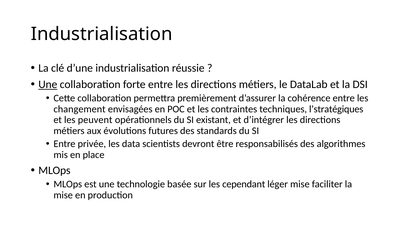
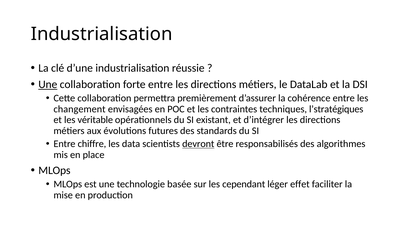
peuvent: peuvent -> véritable
privée: privée -> chiffre
devront underline: none -> present
léger mise: mise -> effet
